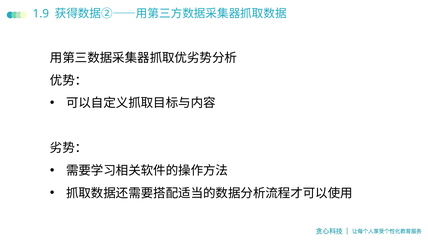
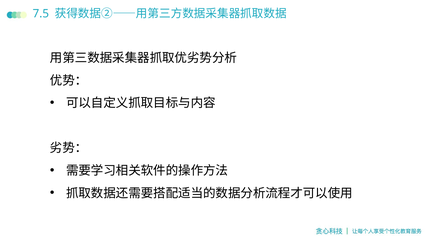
1.9: 1.9 -> 7.5
